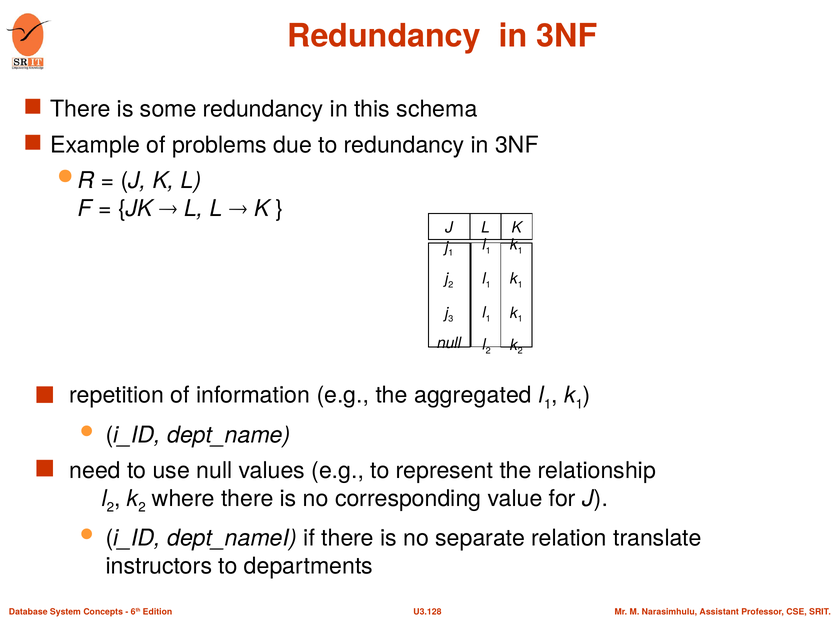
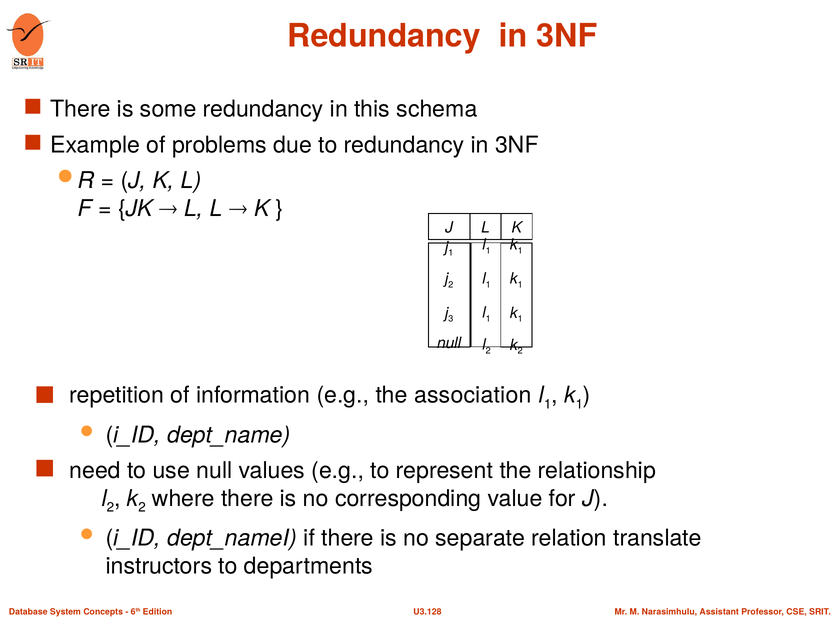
aggregated: aggregated -> association
